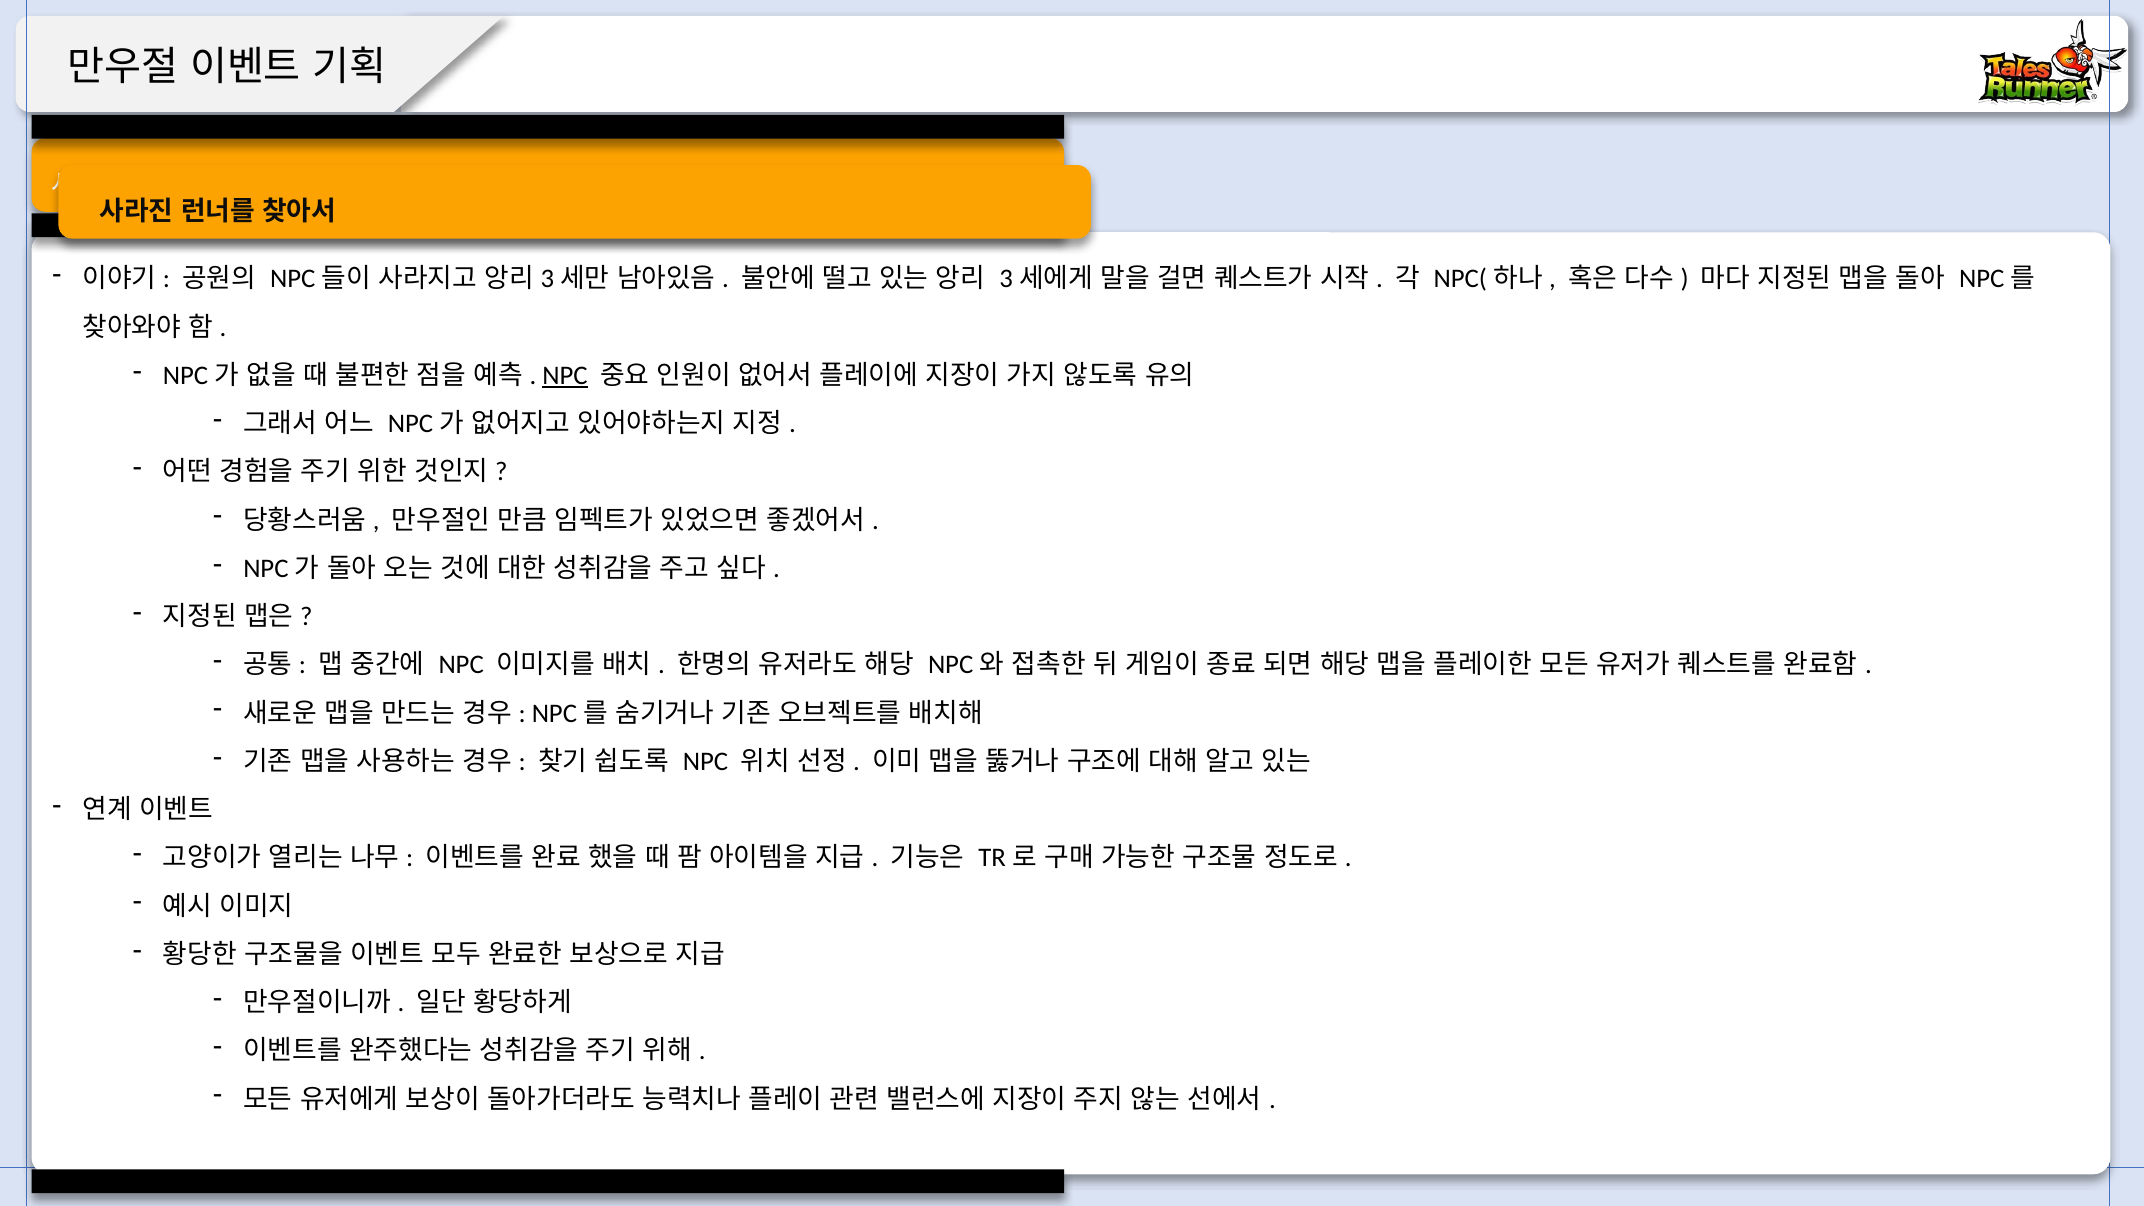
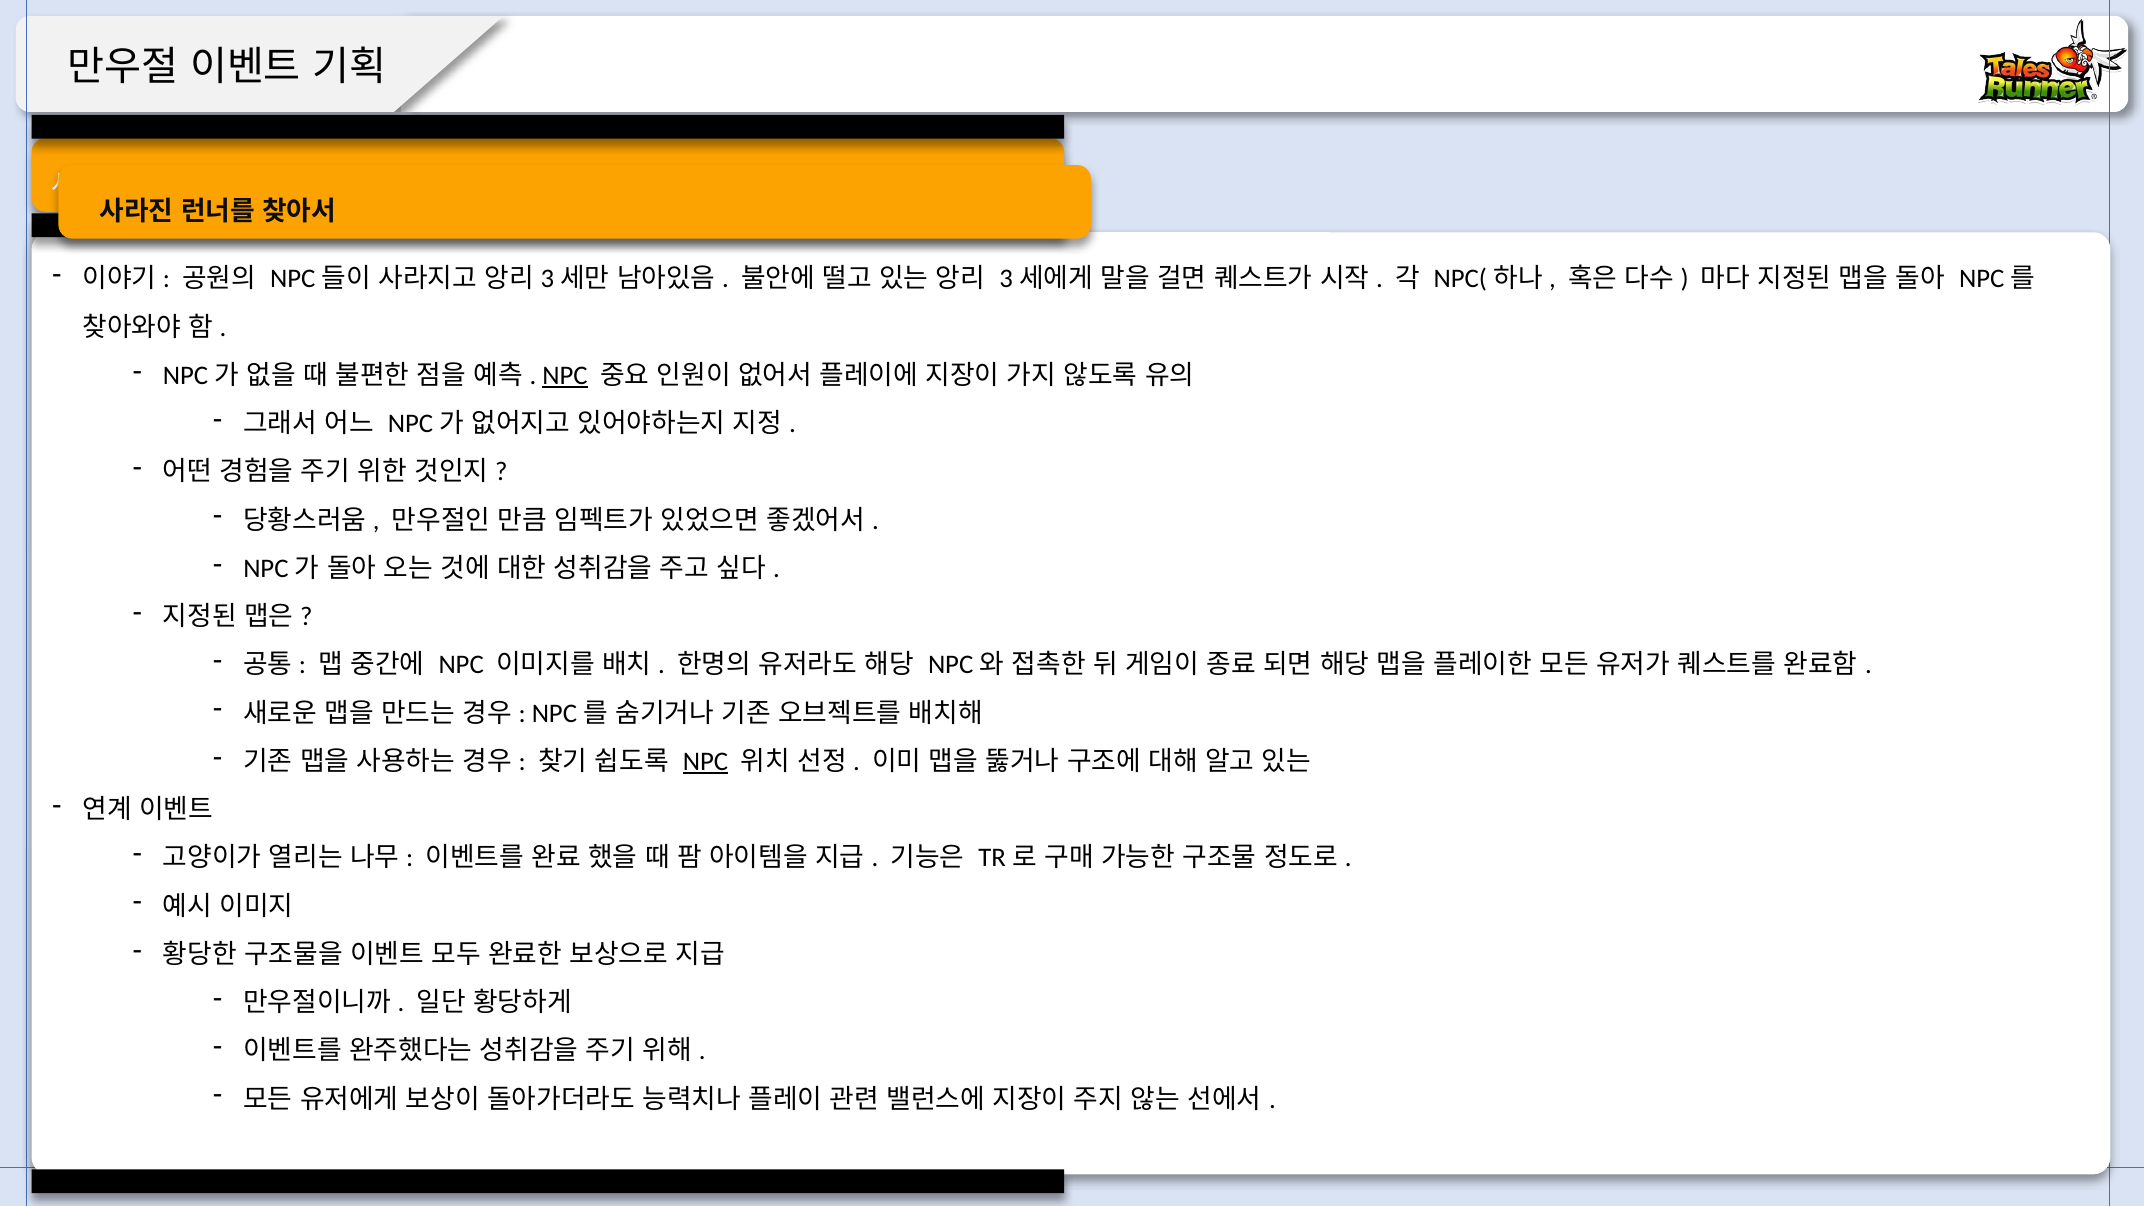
NPC at (706, 762) underline: none -> present
